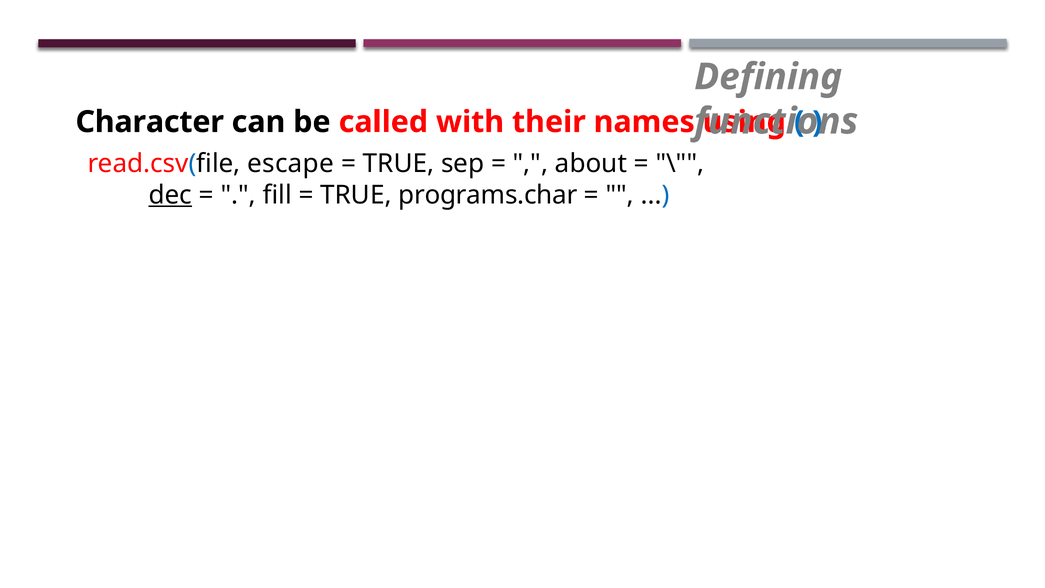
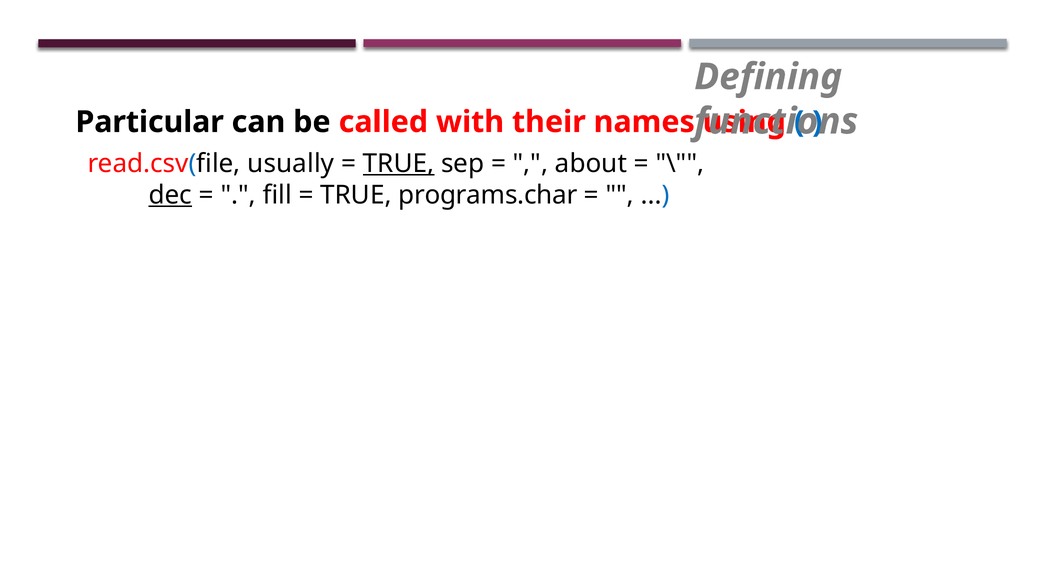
Character: Character -> Particular
escape: escape -> usually
TRUE at (399, 164) underline: none -> present
